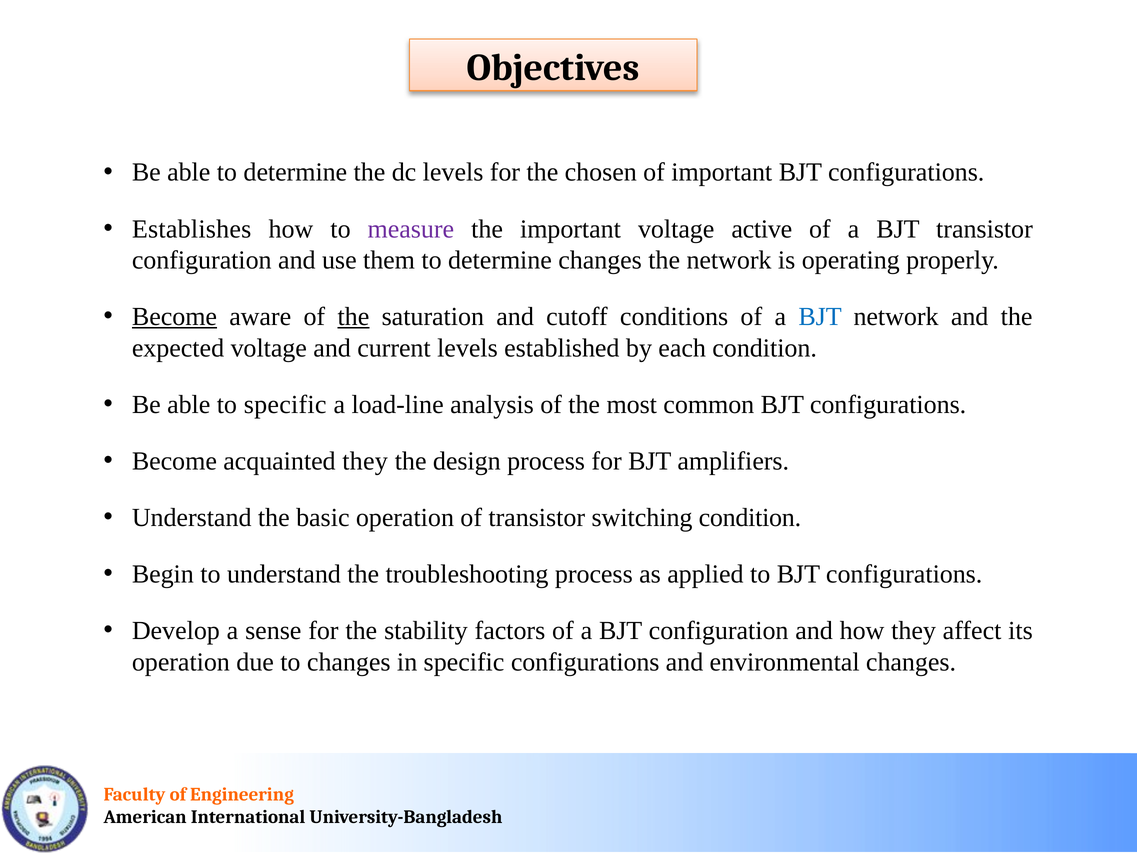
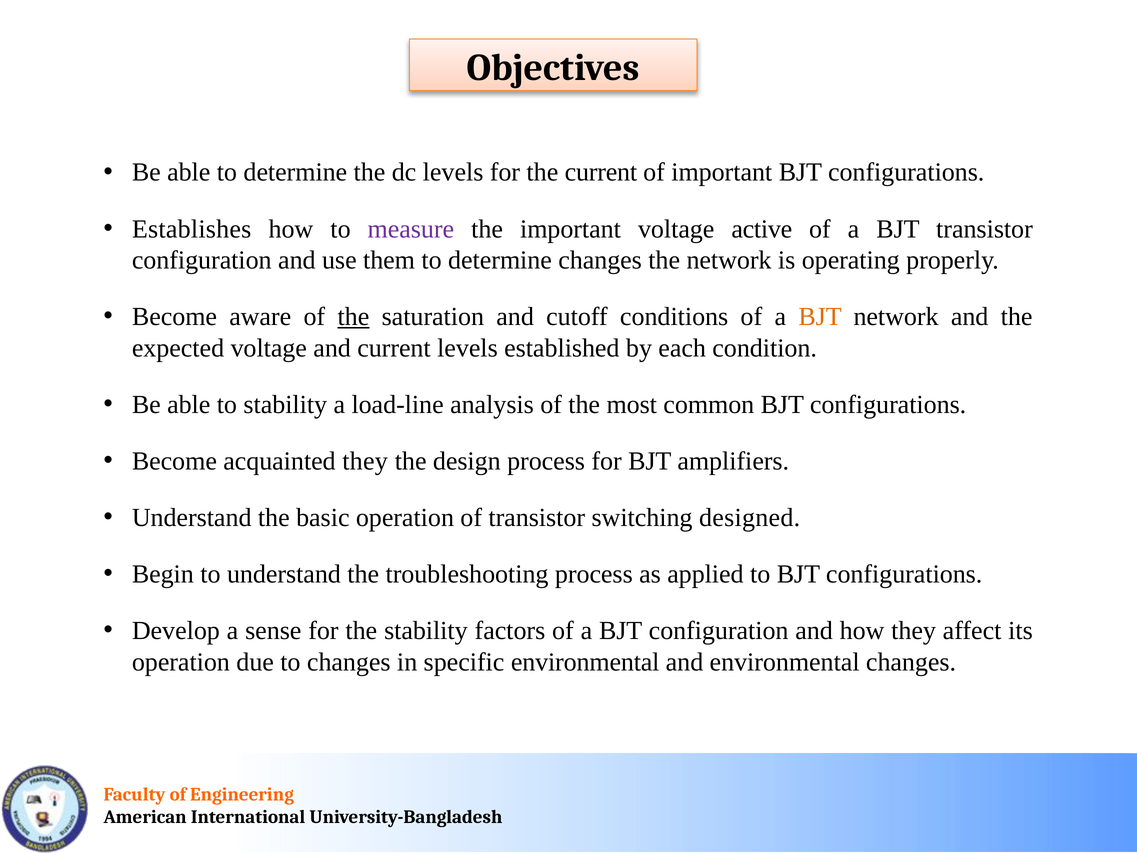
the chosen: chosen -> current
Become at (174, 317) underline: present -> none
BJT at (820, 317) colour: blue -> orange
to specific: specific -> stability
switching condition: condition -> designed
specific configurations: configurations -> environmental
